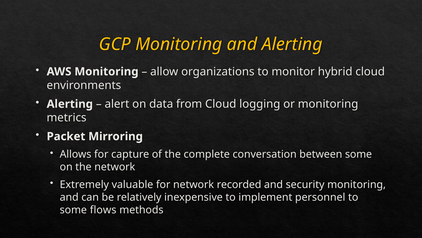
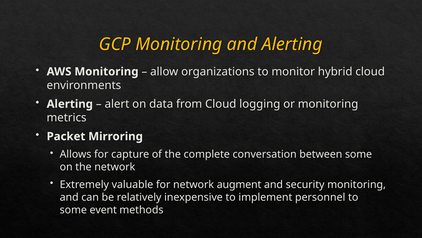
recorded: recorded -> augment
flows: flows -> event
